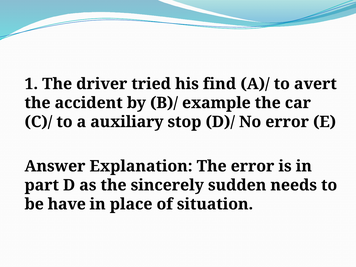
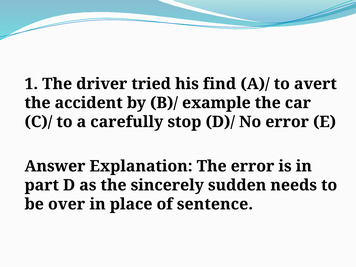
auxiliary: auxiliary -> carefully
have: have -> over
situation: situation -> sentence
